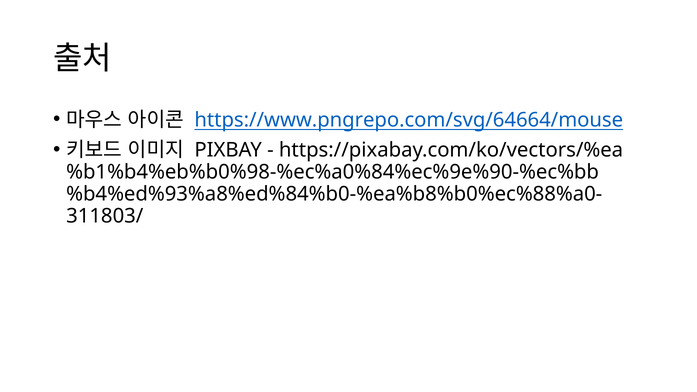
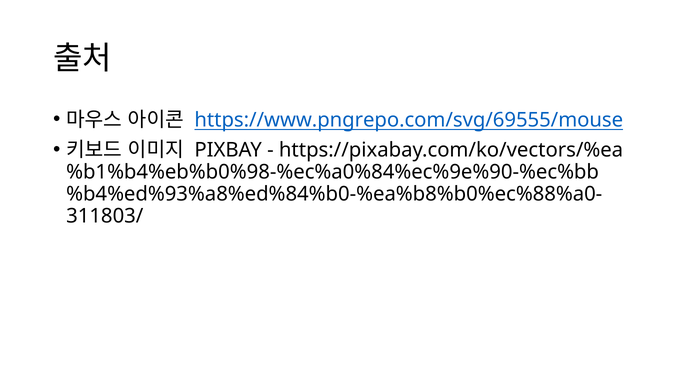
https://www.pngrepo.com/svg/64664/mouse: https://www.pngrepo.com/svg/64664/mouse -> https://www.pngrepo.com/svg/69555/mouse
